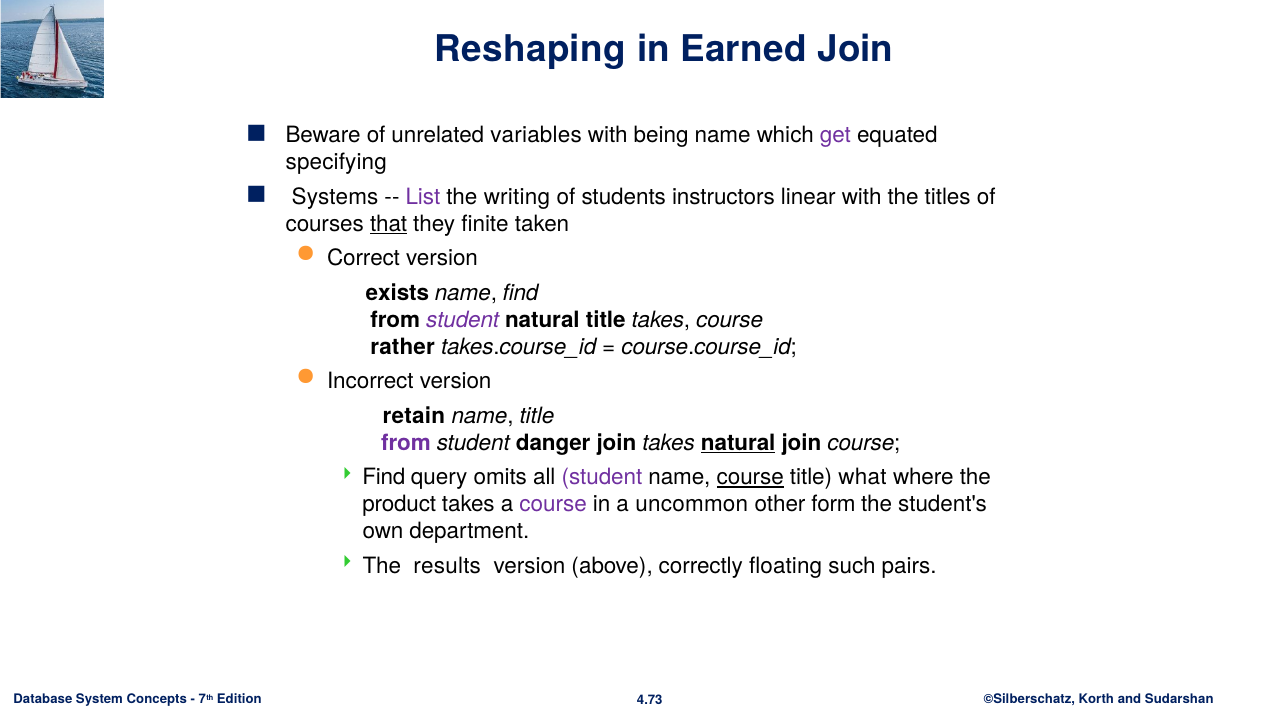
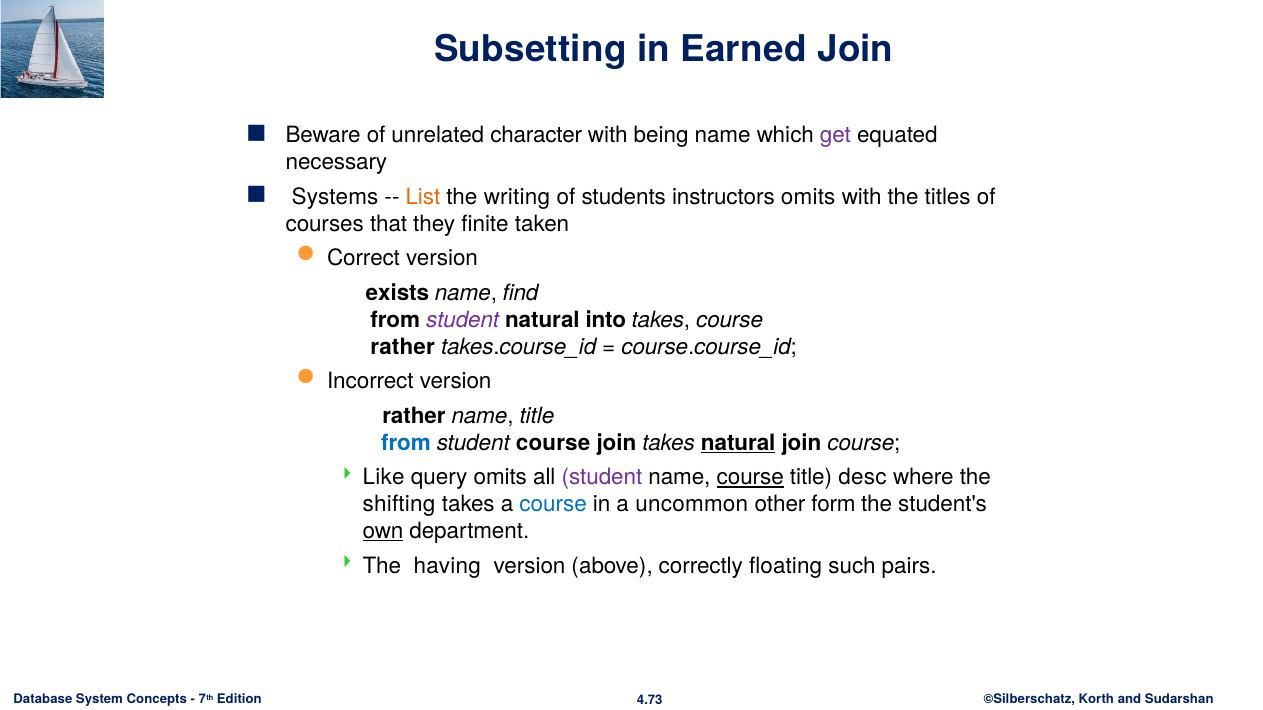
Reshaping: Reshaping -> Subsetting
variables: variables -> character
specifying: specifying -> necessary
List colour: purple -> orange
instructors linear: linear -> omits
that underline: present -> none
natural title: title -> into
retain at (414, 416): retain -> rather
from at (406, 443) colour: purple -> blue
student danger: danger -> course
Find at (384, 478): Find -> Like
what: what -> desc
product: product -> shifting
course at (553, 505) colour: purple -> blue
own underline: none -> present
results: results -> having
